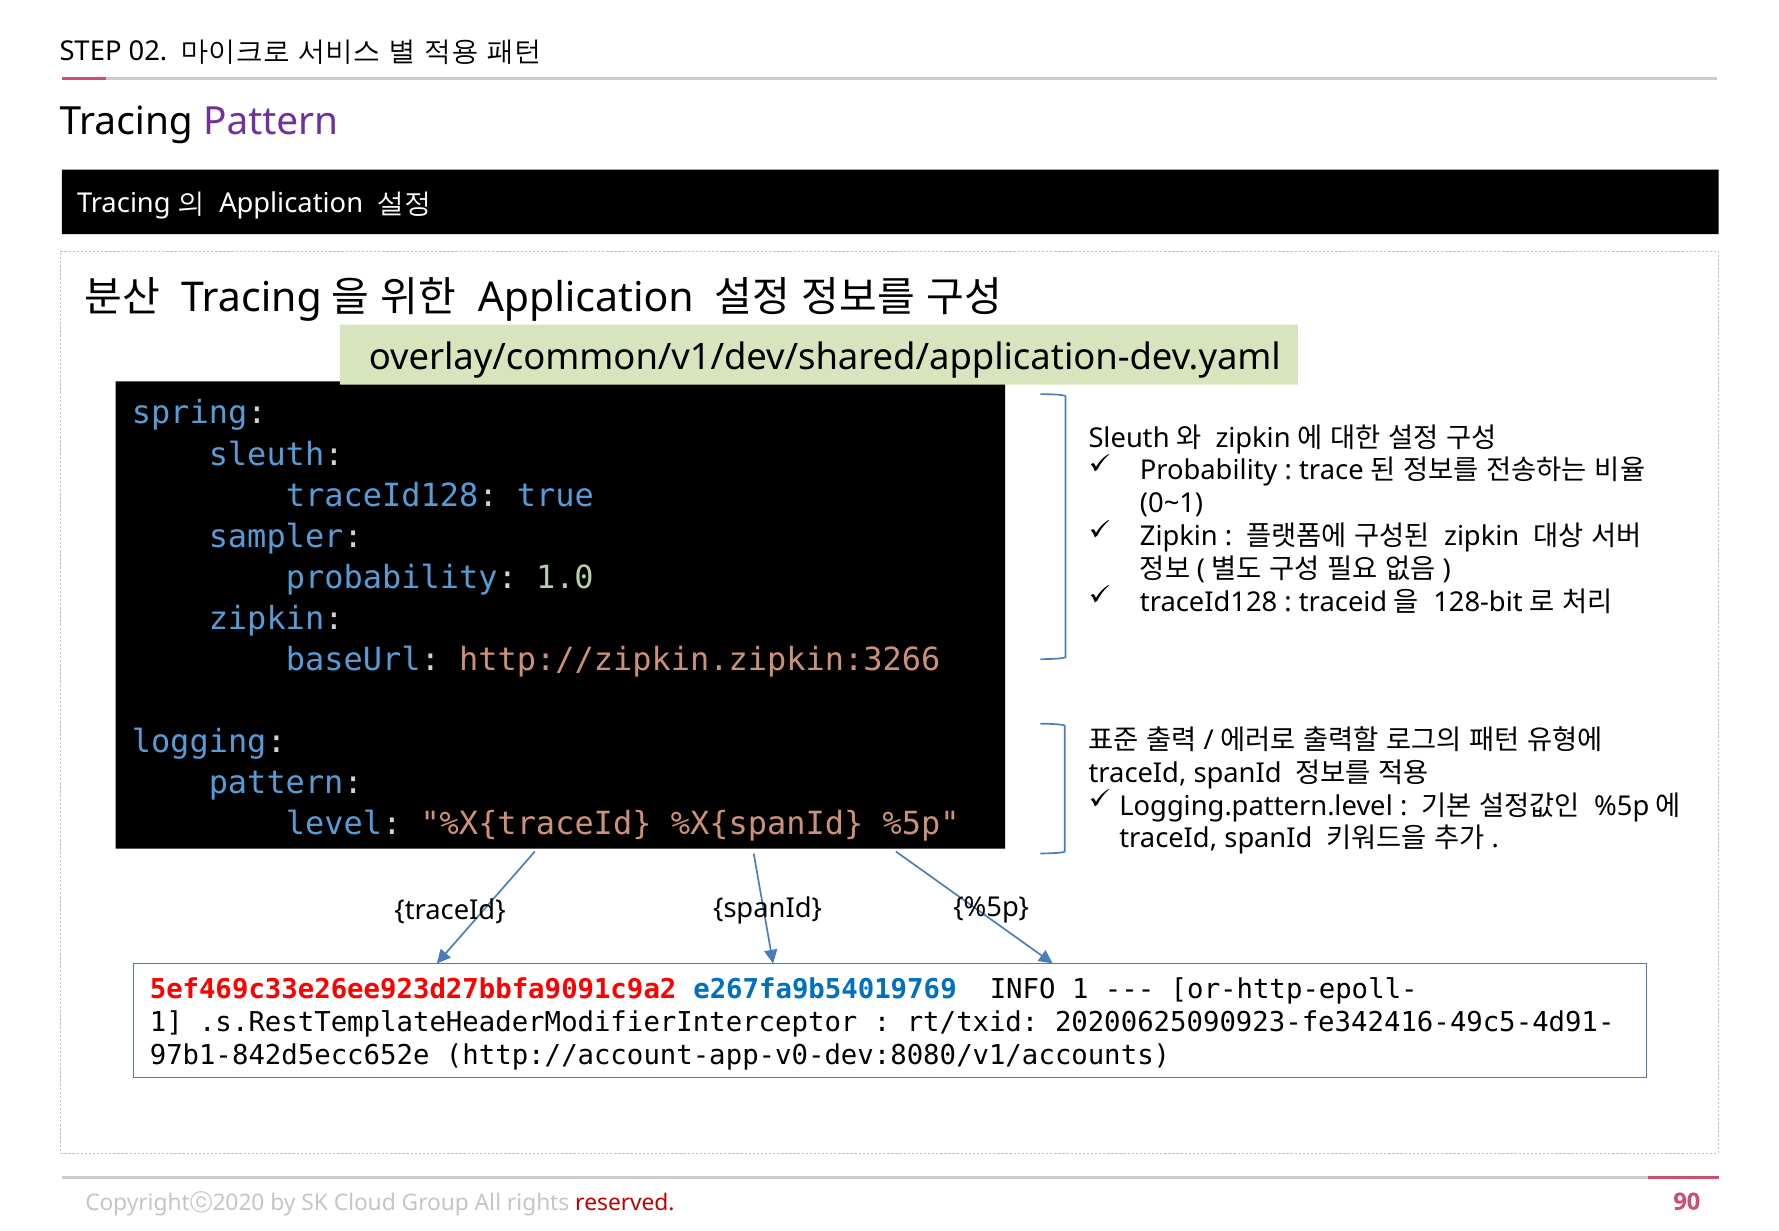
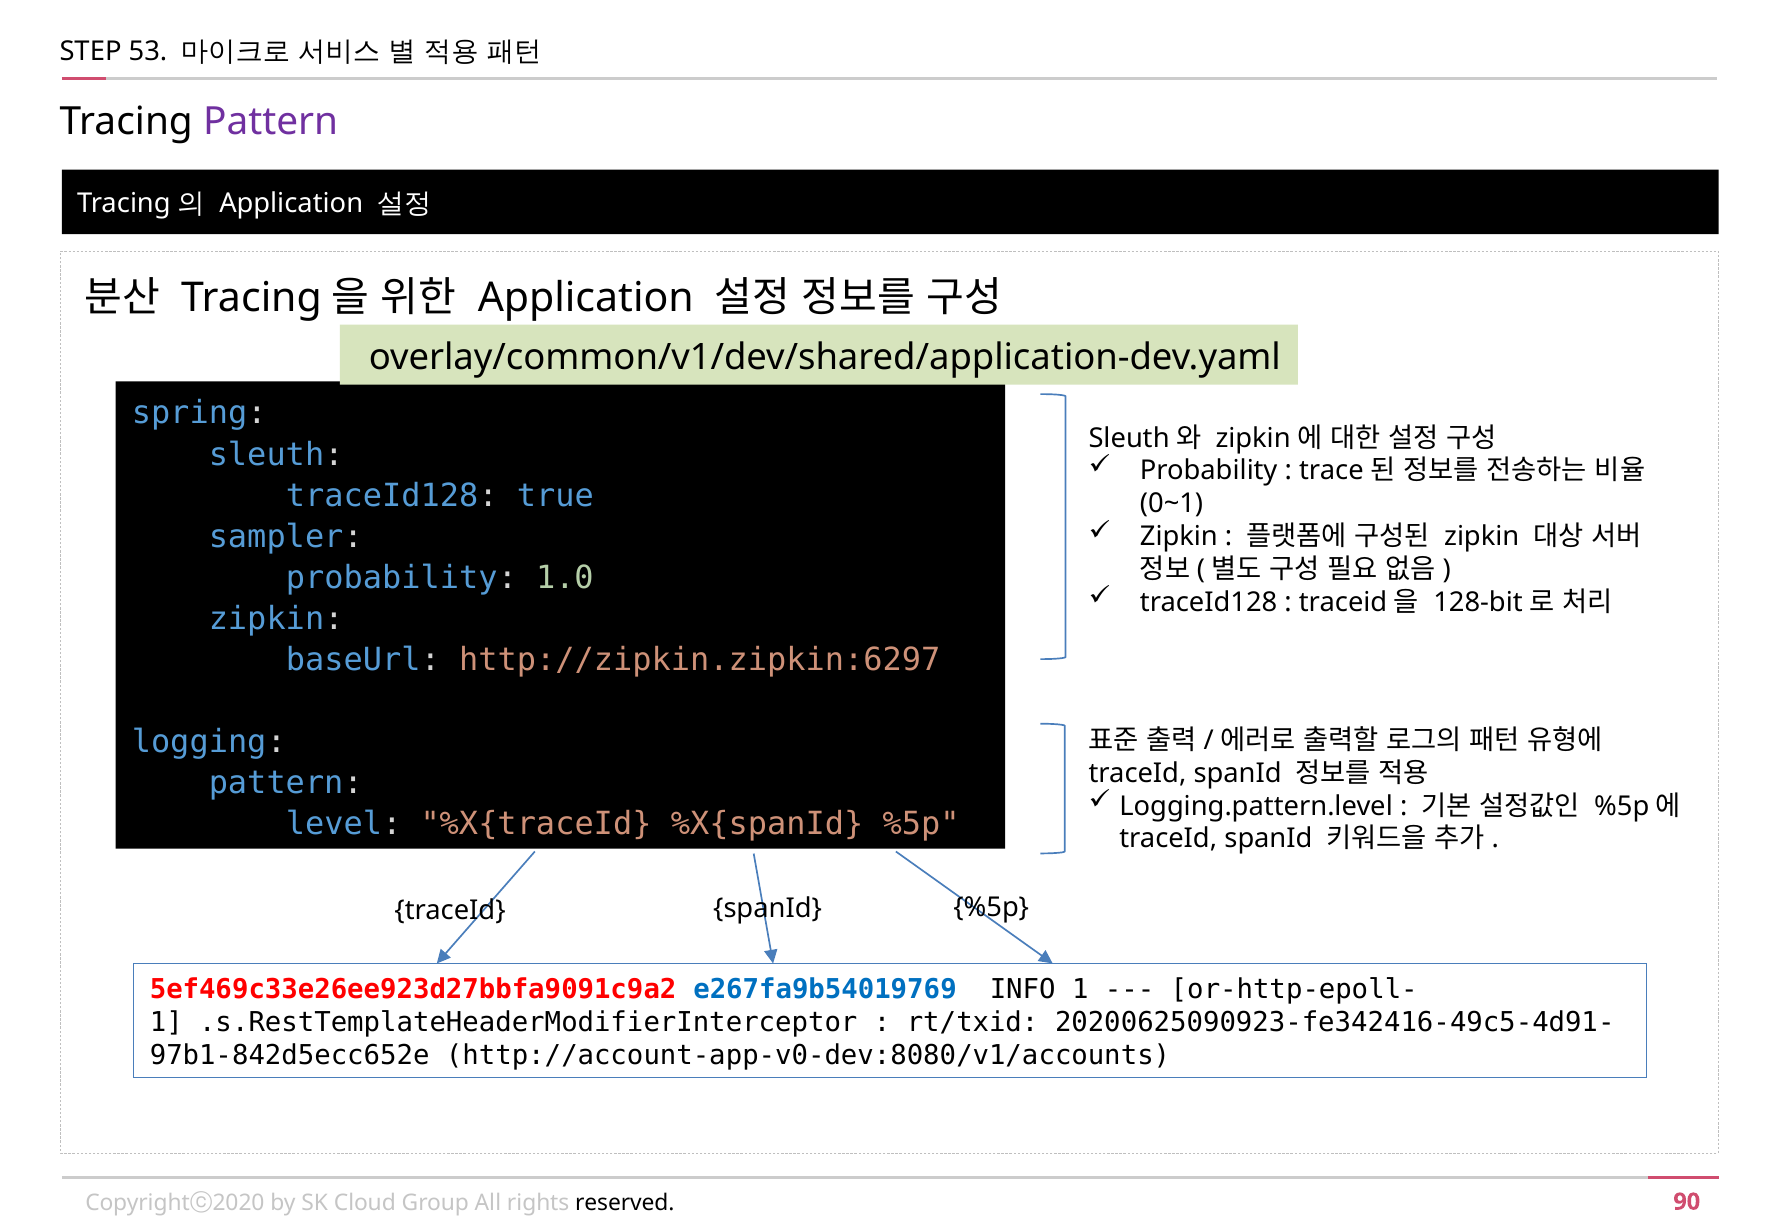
02: 02 -> 53
http://zipkin.zipkin:3266: http://zipkin.zipkin:3266 -> http://zipkin.zipkin:6297
reserved colour: red -> black
